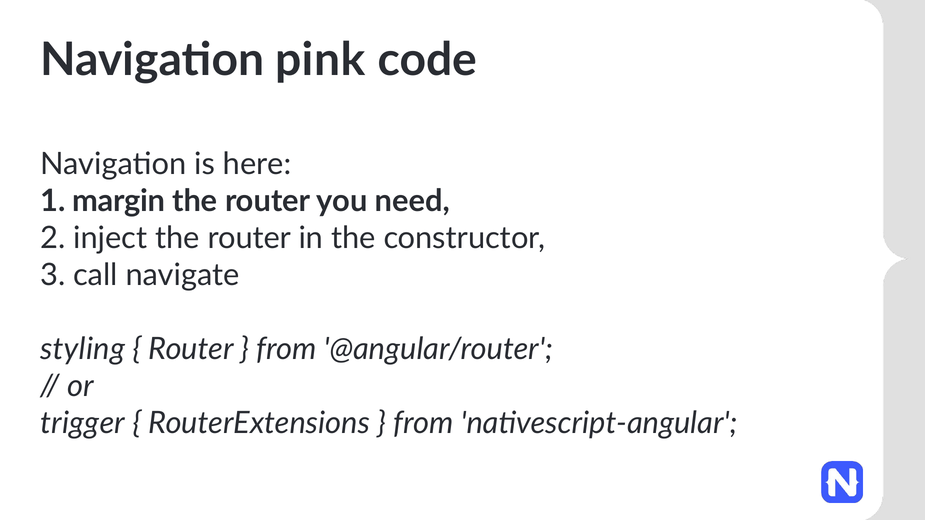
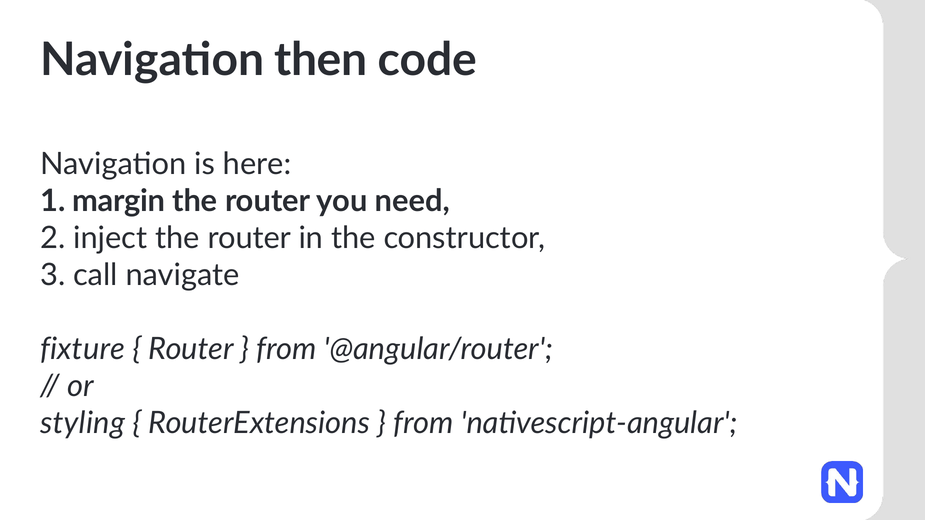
pink: pink -> then
styling: styling -> fixture
trigger: trigger -> styling
